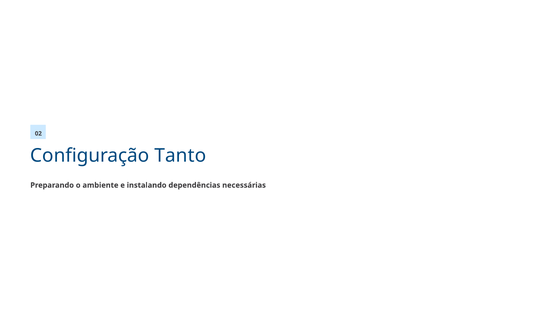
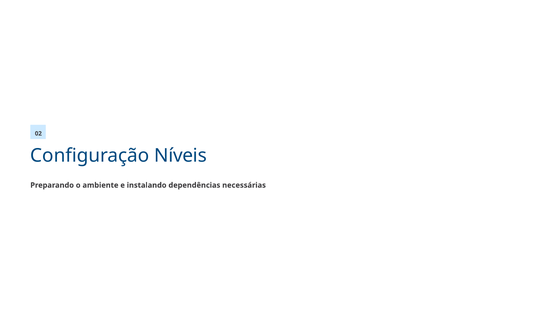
Tanto: Tanto -> Níveis
